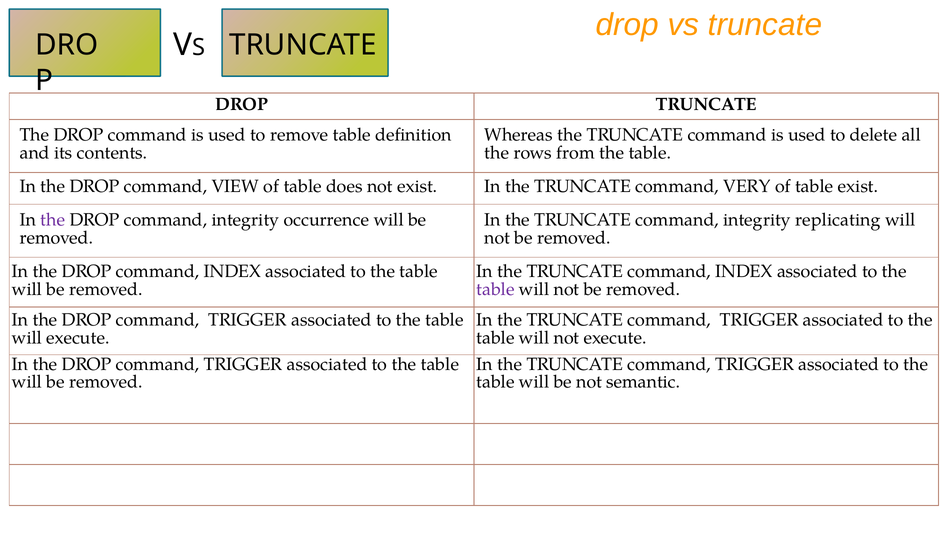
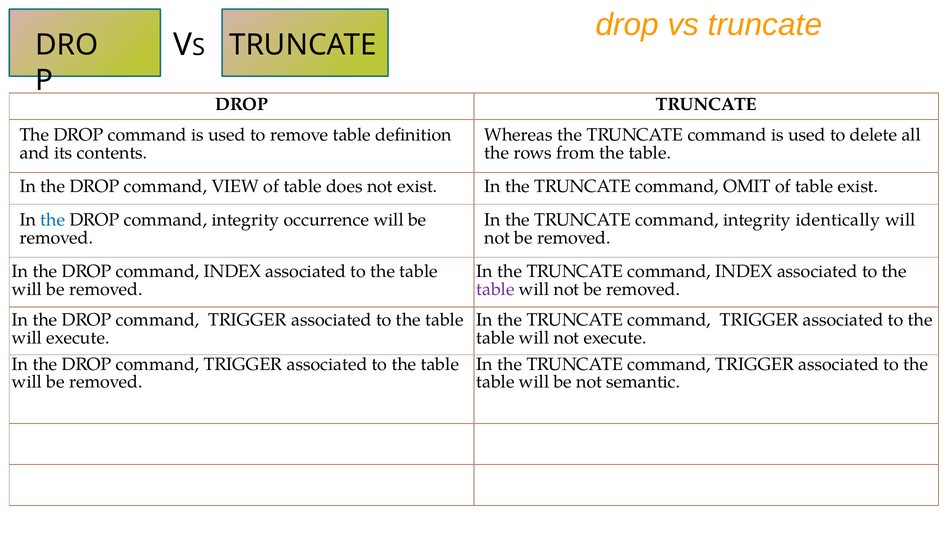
VERY: VERY -> OMIT
the at (53, 220) colour: purple -> blue
replicating: replicating -> identically
